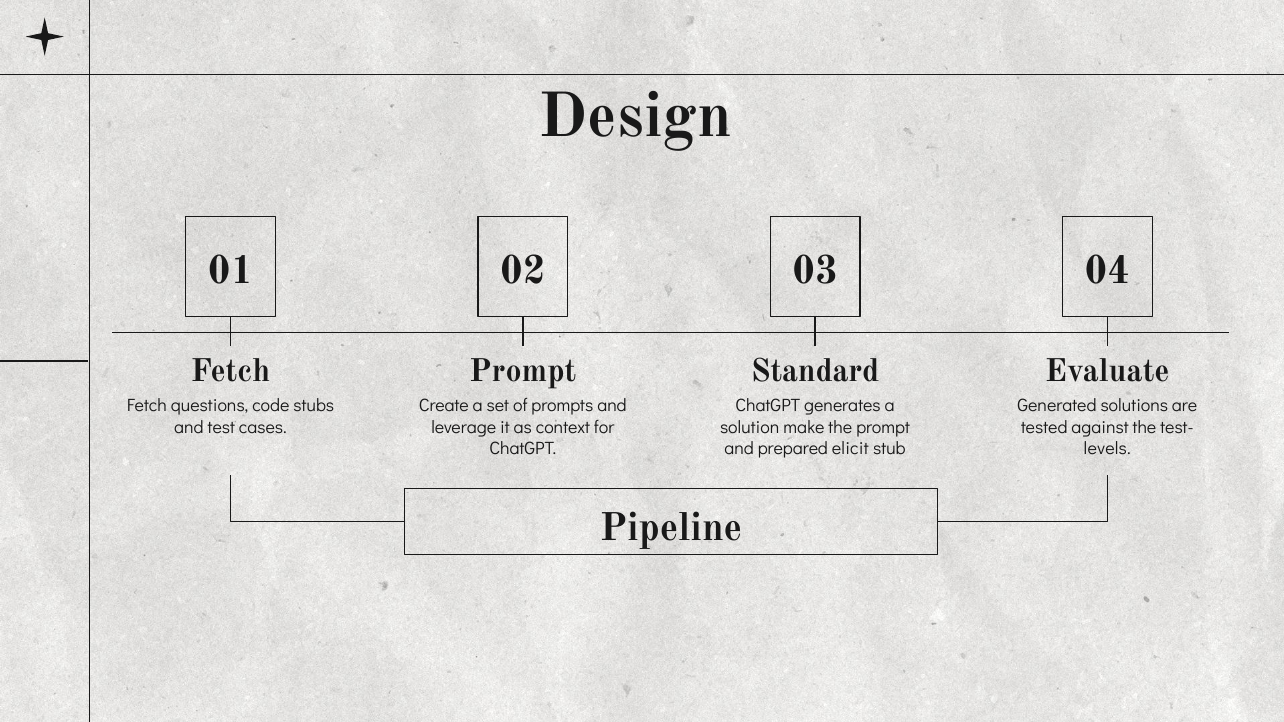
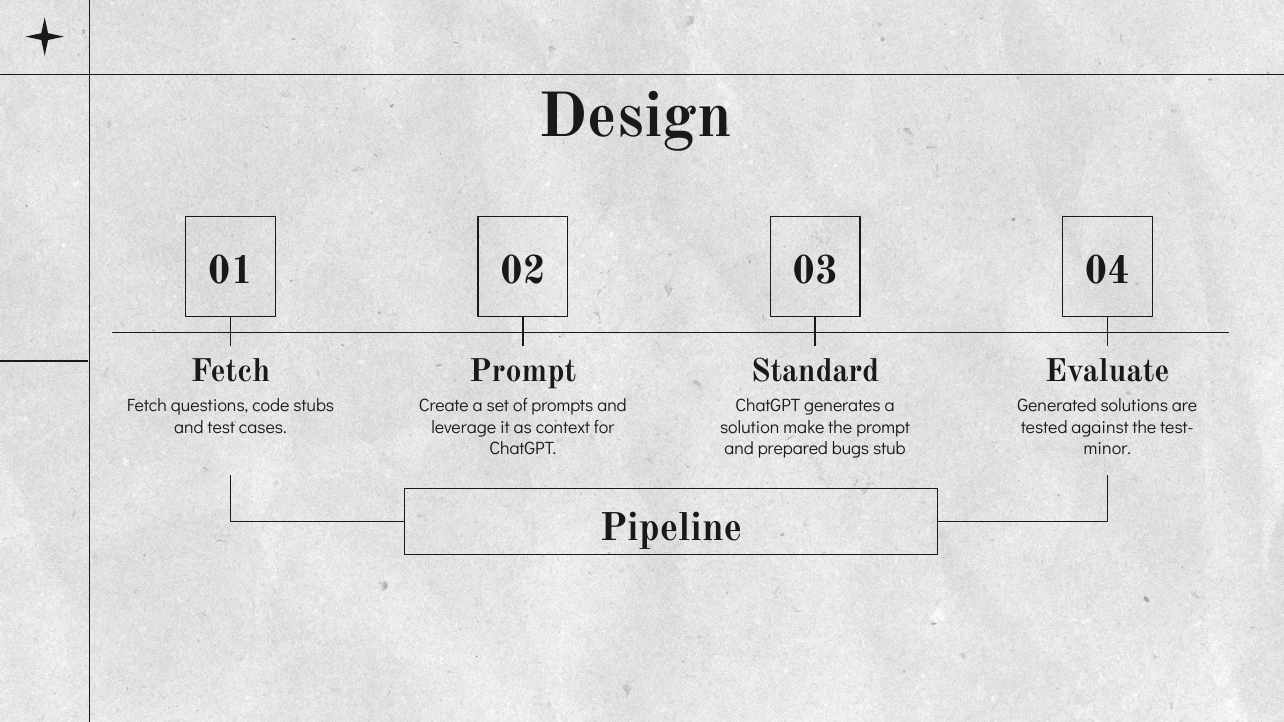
elicit: elicit -> bugs
levels: levels -> minor
